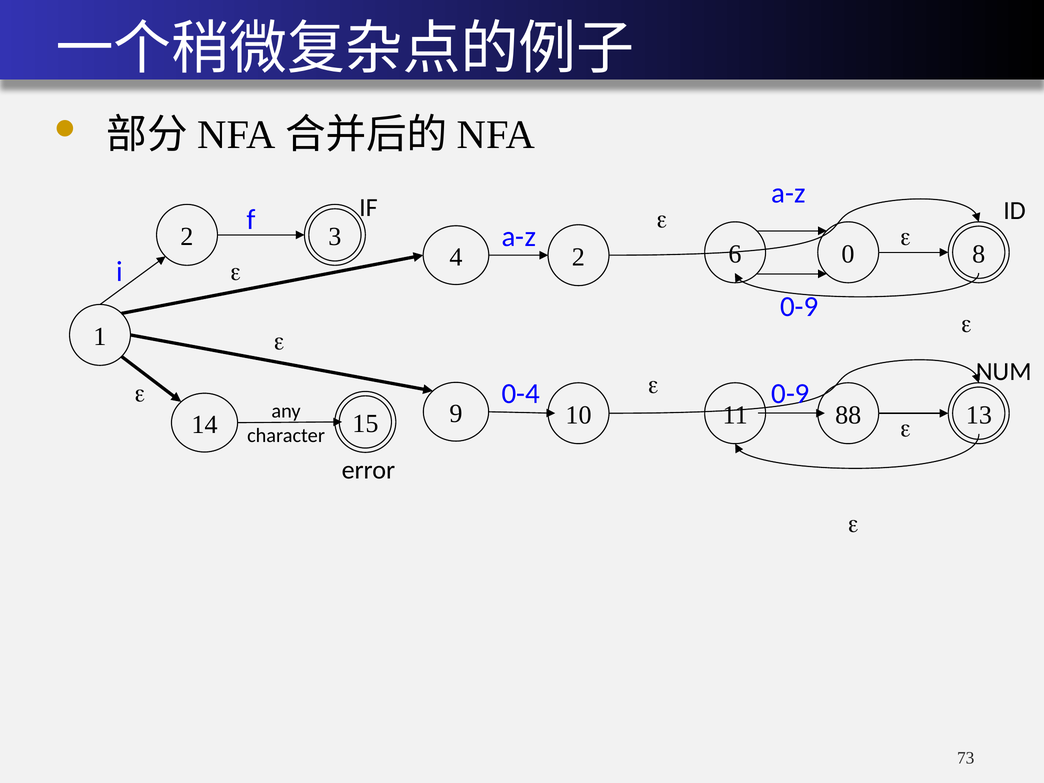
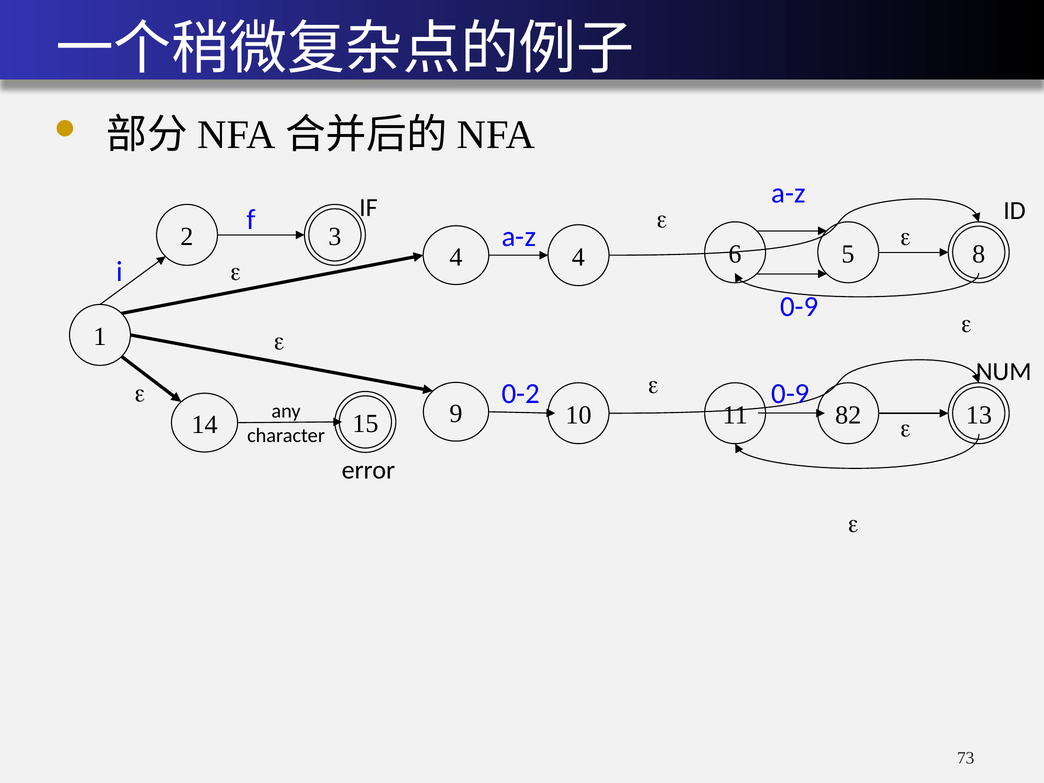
4 2: 2 -> 4
0: 0 -> 5
0-4: 0-4 -> 0-2
88: 88 -> 82
